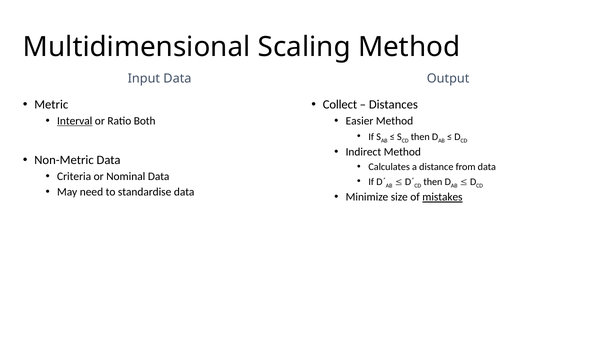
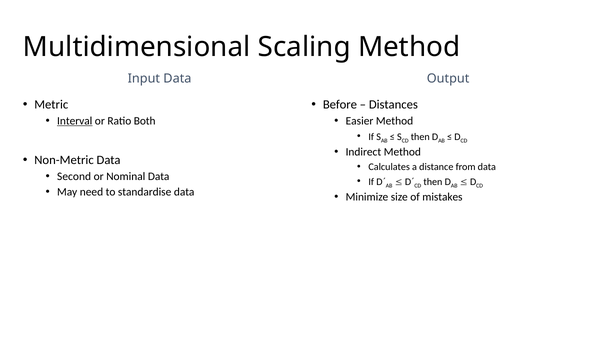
Collect: Collect -> Before
Criteria: Criteria -> Second
mistakes underline: present -> none
